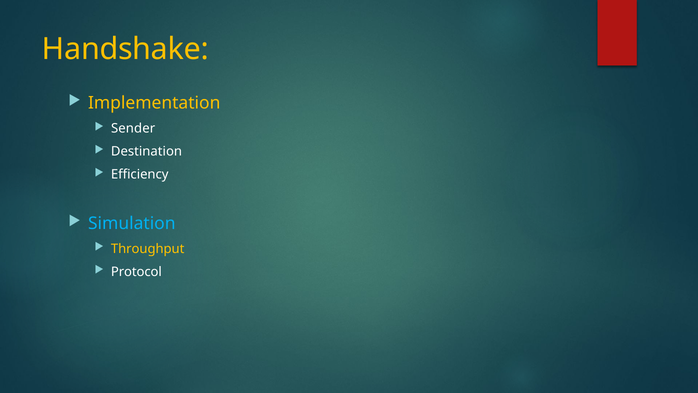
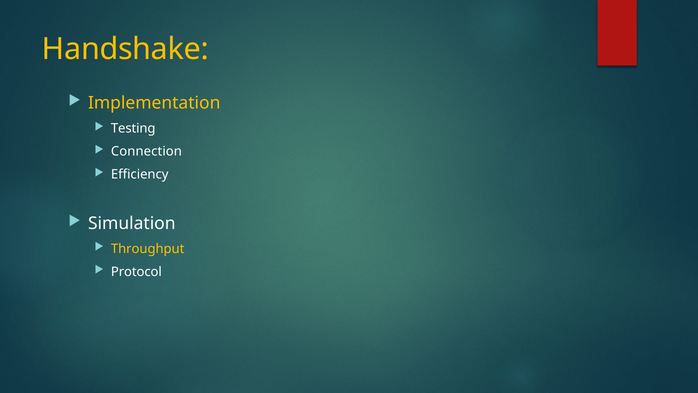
Sender: Sender -> Testing
Destination: Destination -> Connection
Simulation colour: light blue -> white
